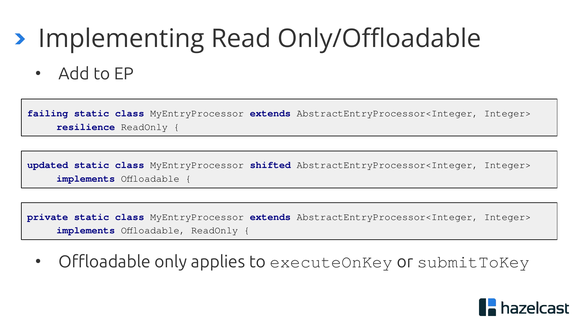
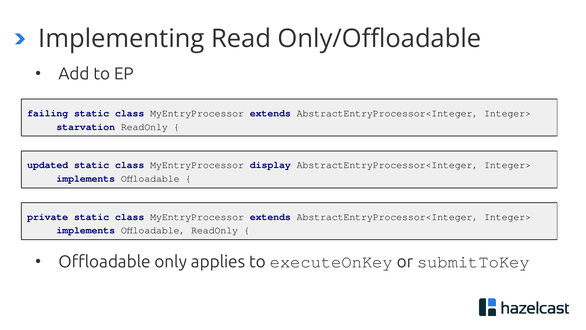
resilience: resilience -> starvation
shifted: shifted -> display
